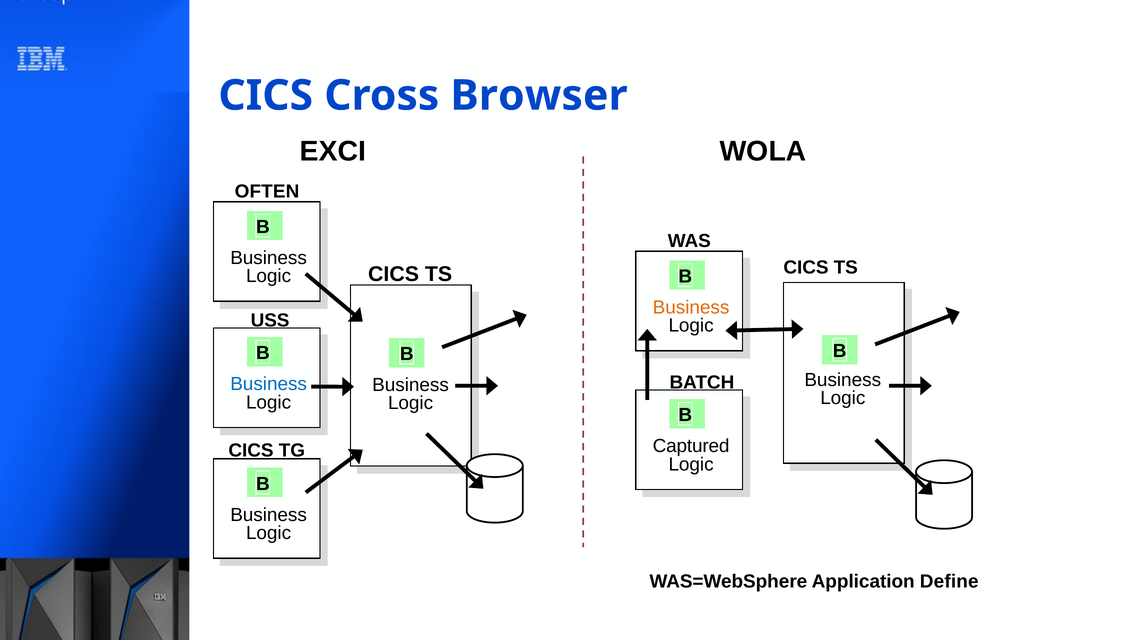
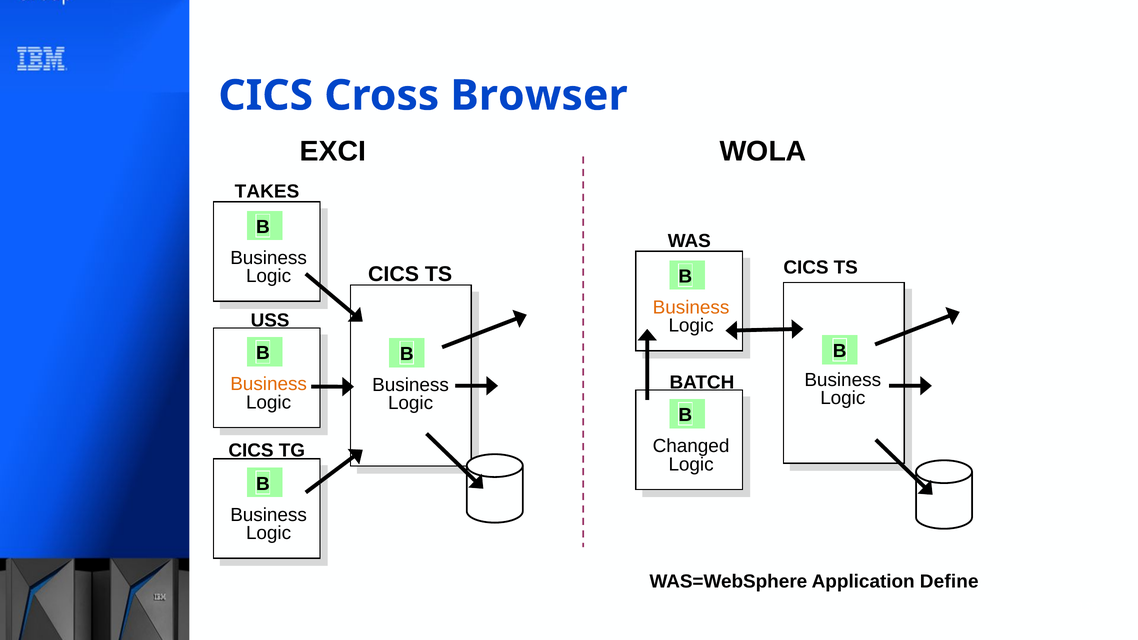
OFTEN: OFTEN -> TAKES
Business at (269, 384) colour: blue -> orange
Captured: Captured -> Changed
